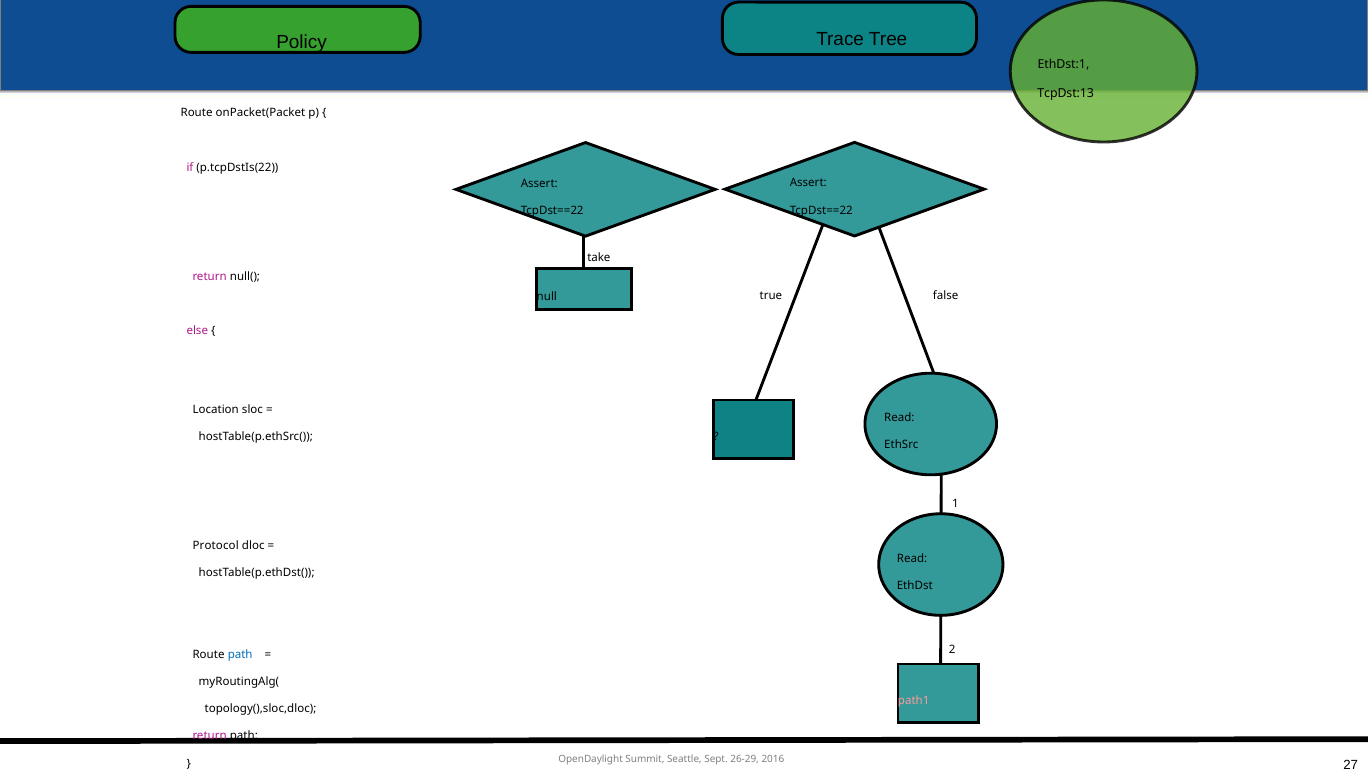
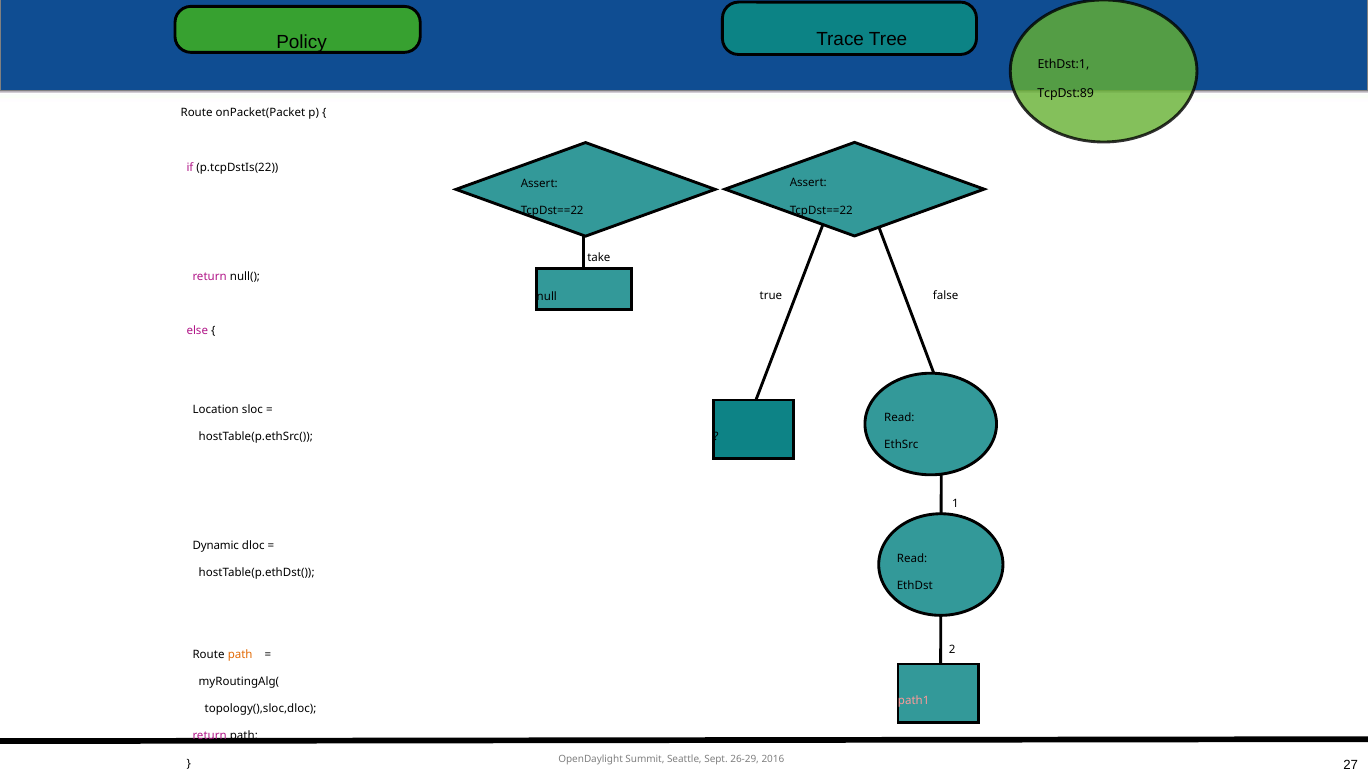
TcpDst:13: TcpDst:13 -> TcpDst:89
Protocol: Protocol -> Dynamic
path at (240, 654) colour: blue -> orange
